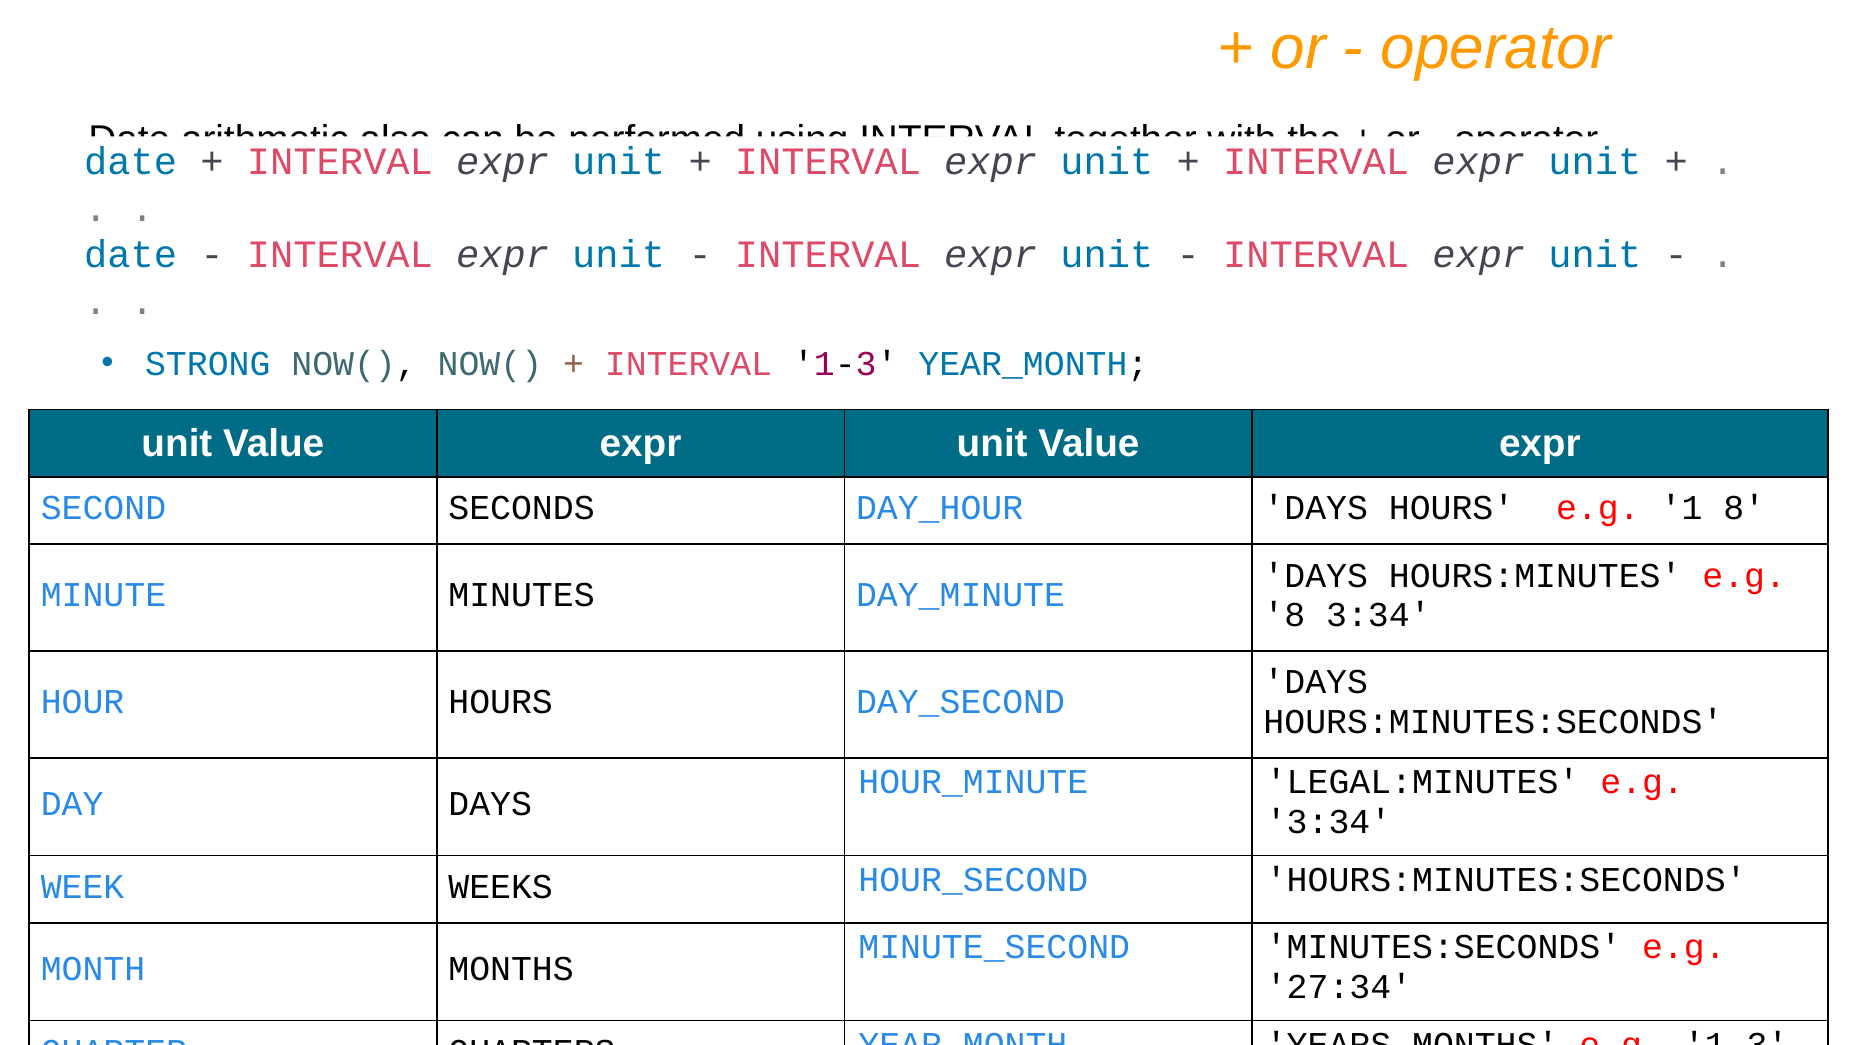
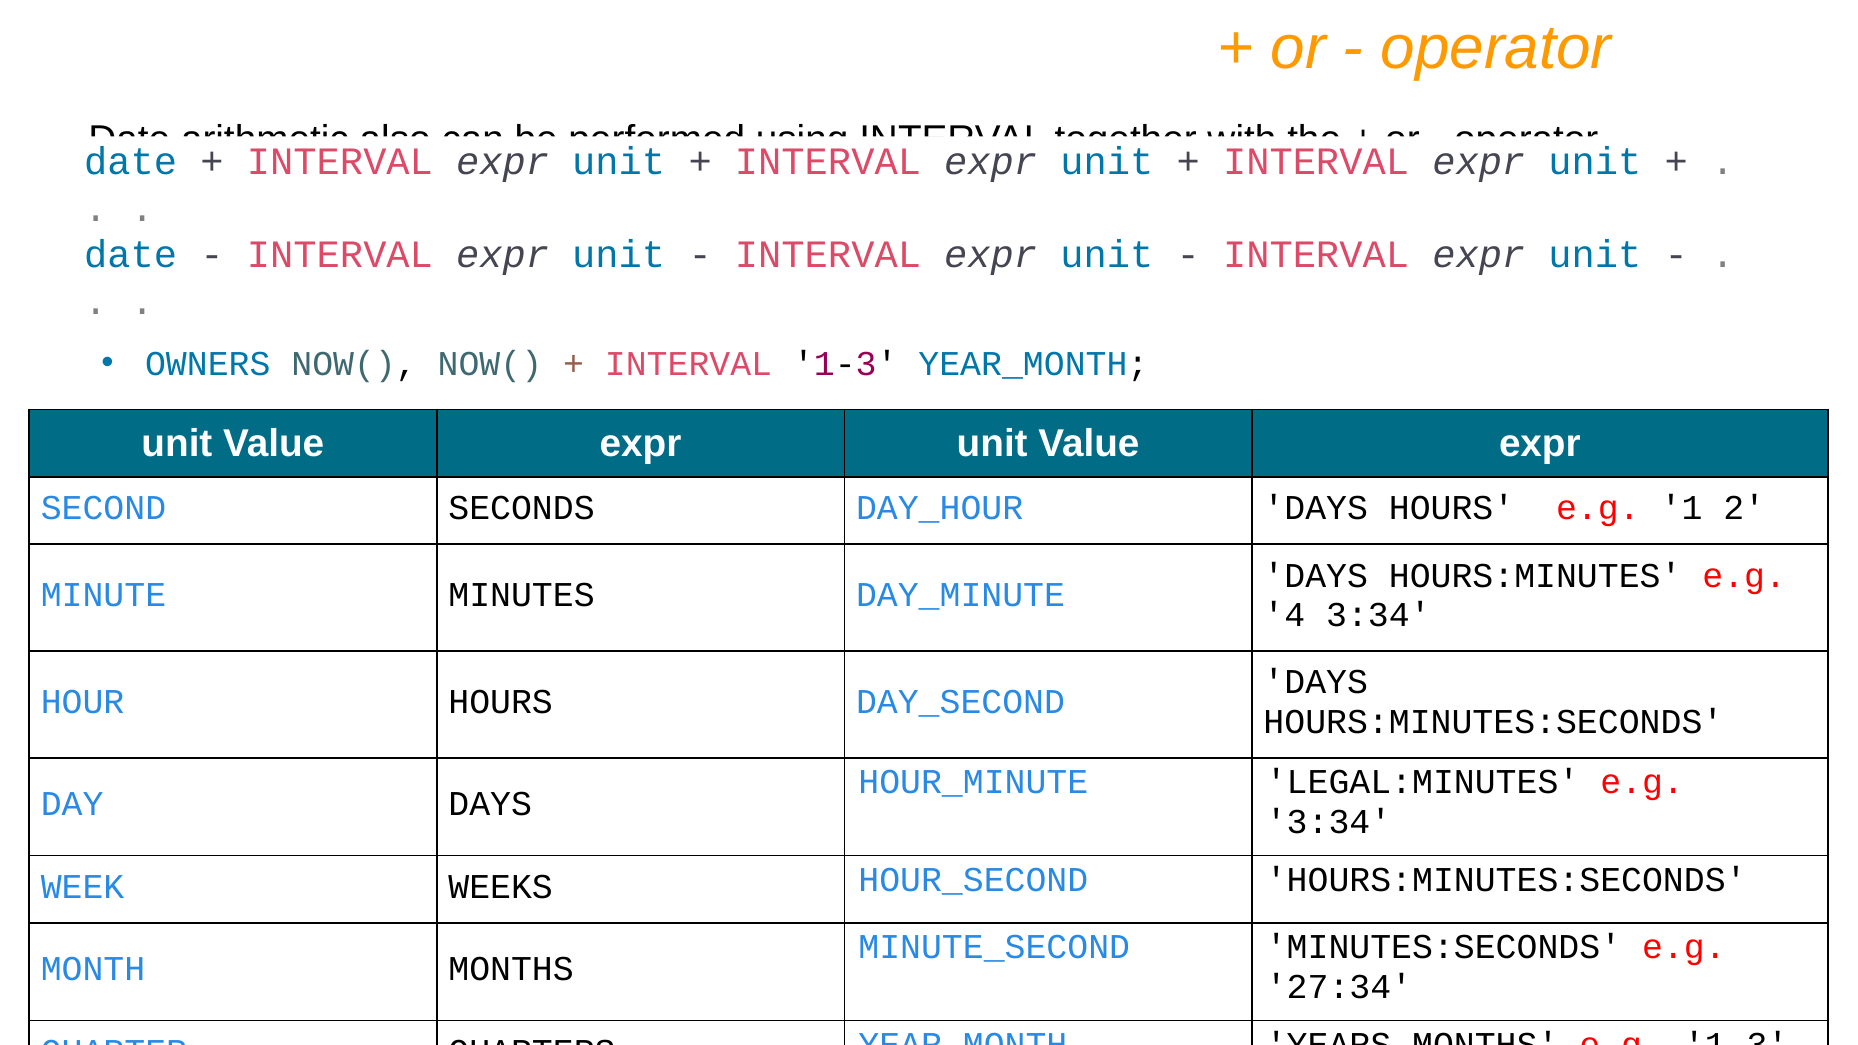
STRONG: STRONG -> OWNERS
1 8: 8 -> 2
8 at (1284, 615): 8 -> 4
